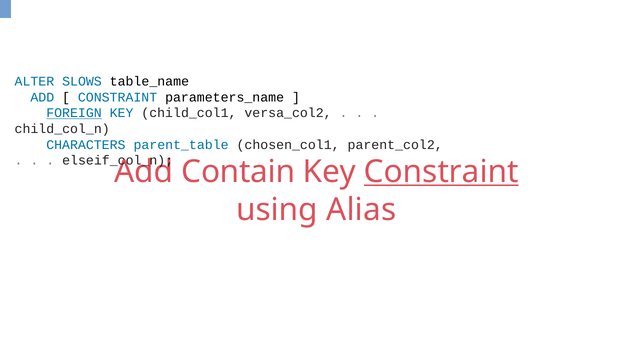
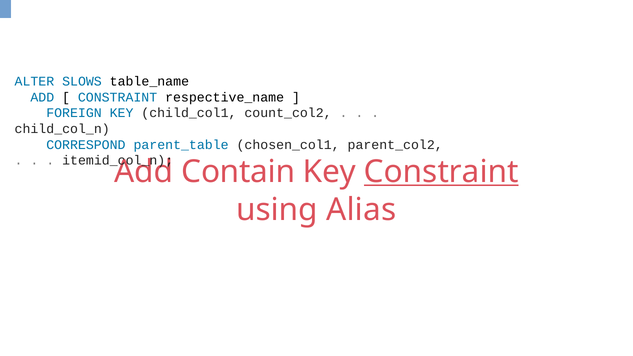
parameters_name: parameters_name -> respective_name
FOREIGN underline: present -> none
versa_col2: versa_col2 -> count_col2
CHARACTERS: CHARACTERS -> CORRESPOND
elseif_col_n: elseif_col_n -> itemid_col_n
